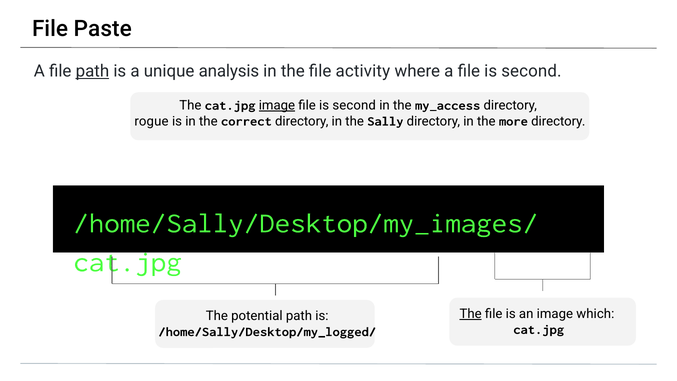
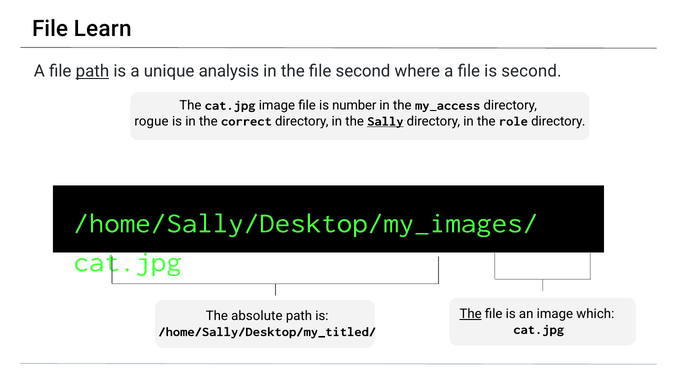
Paste: Paste -> Learn
file activity: activity -> second
image at (277, 105) underline: present -> none
second at (354, 105): second -> number
Sally underline: none -> present
more: more -> role
potential: potential -> absolute
/home/Sally/Desktop/my_logged/: /home/Sally/Desktop/my_logged/ -> /home/Sally/Desktop/my_titled/
